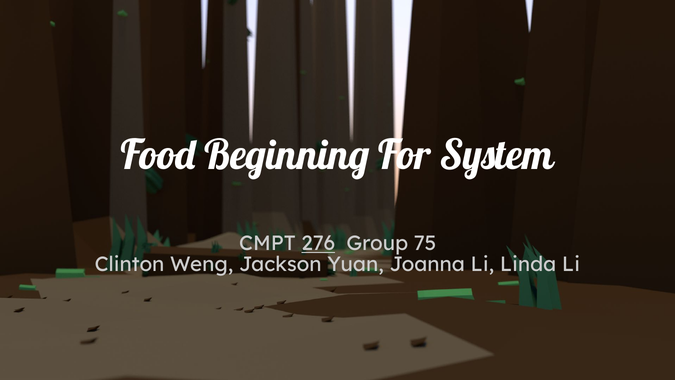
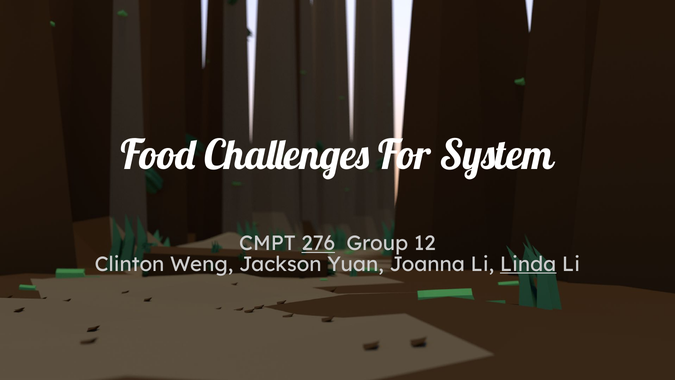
Beginning: Beginning -> Challenges
75: 75 -> 12
Linda underline: none -> present
